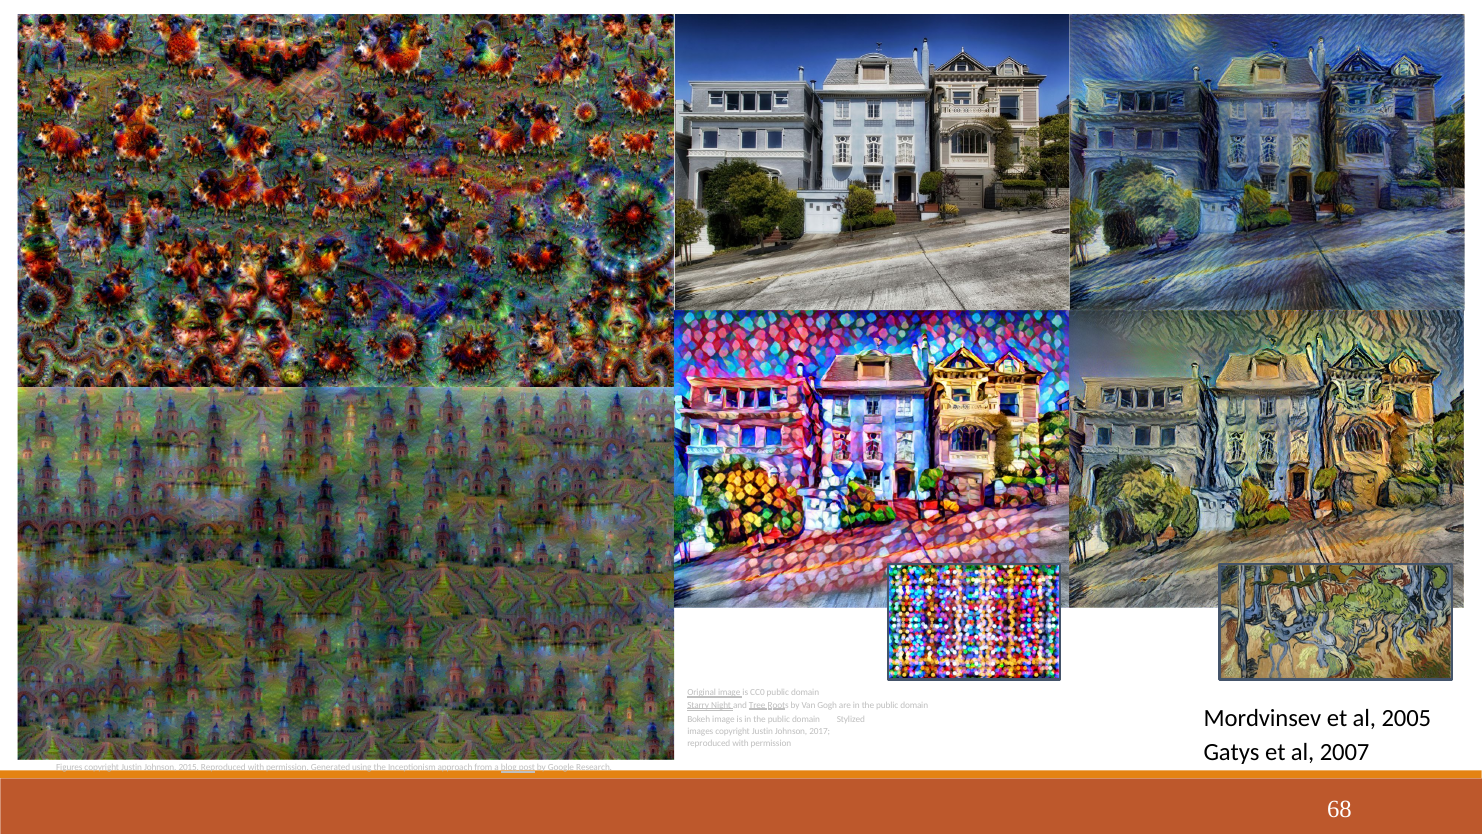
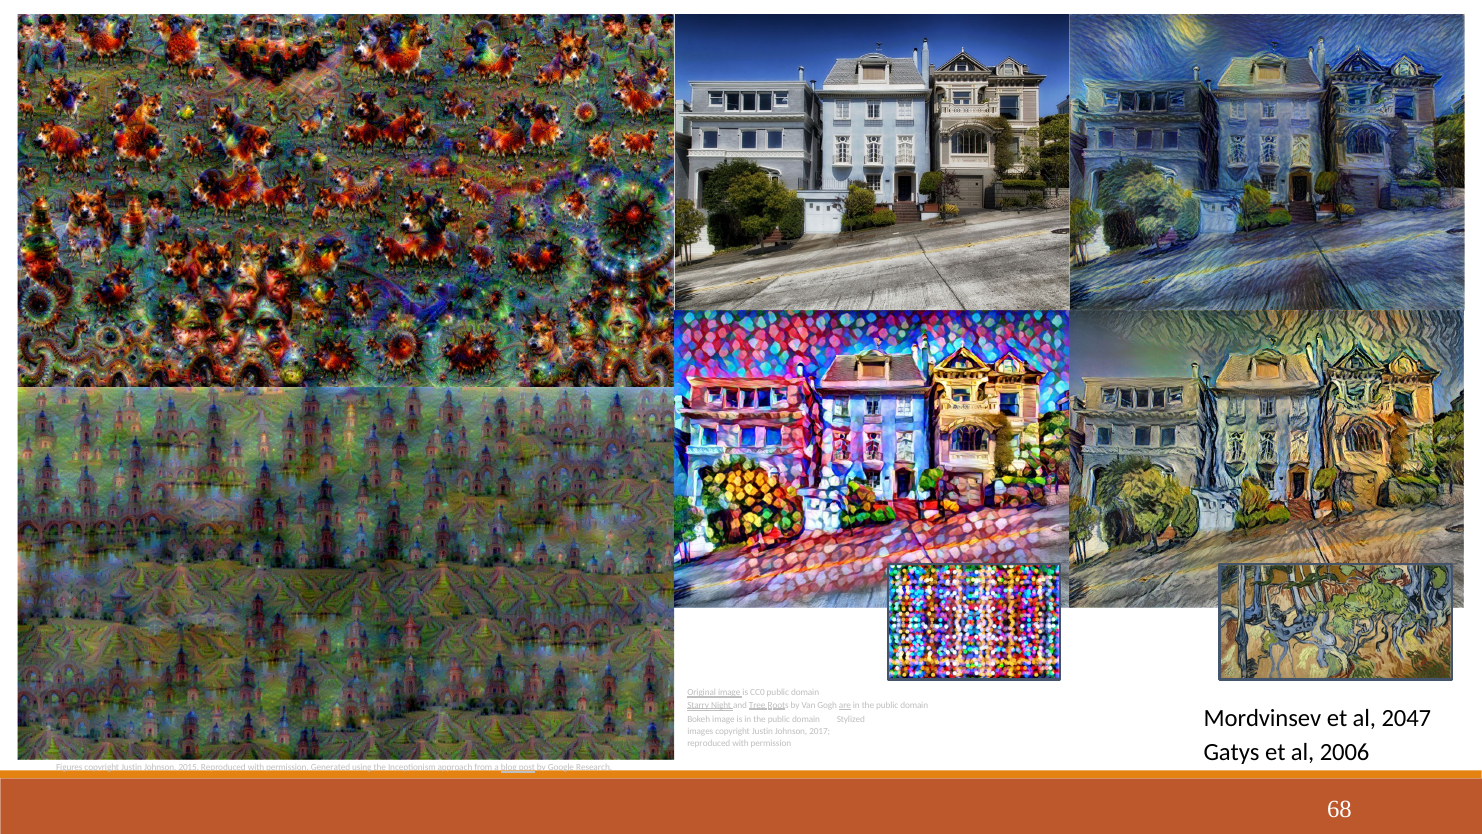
are underline: none -> present
2005: 2005 -> 2047
2007: 2007 -> 2006
